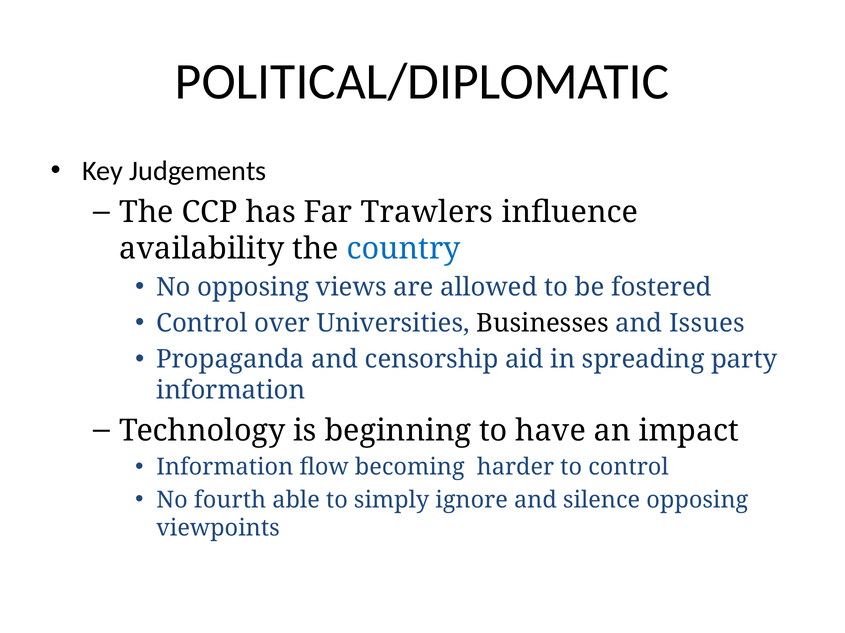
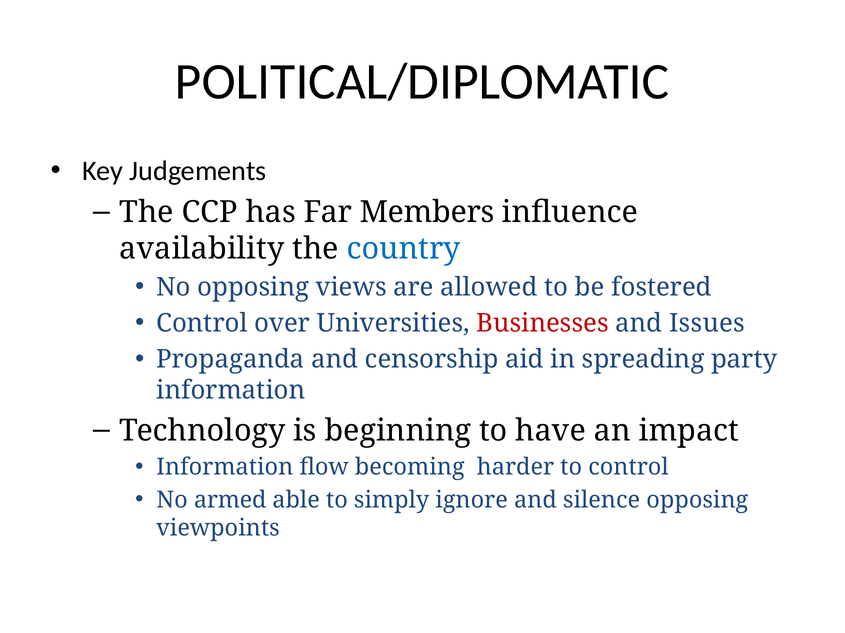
Trawlers: Trawlers -> Members
Businesses colour: black -> red
fourth: fourth -> armed
